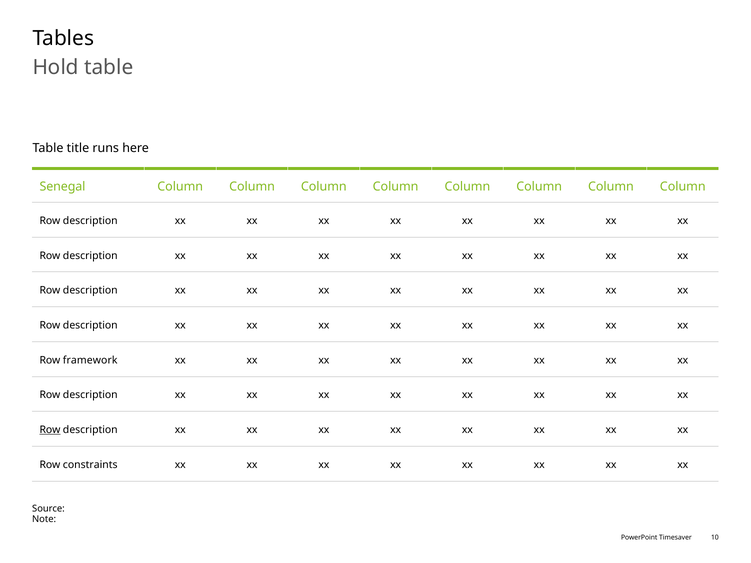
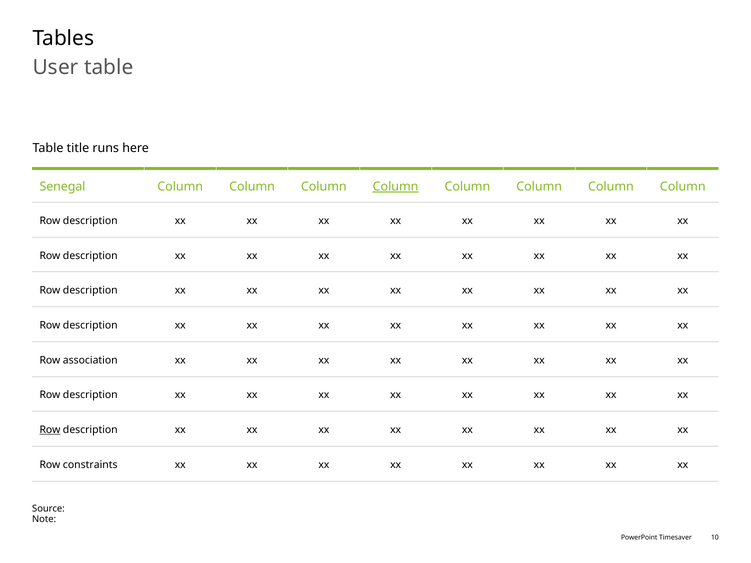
Hold: Hold -> User
Column at (396, 187) underline: none -> present
framework: framework -> association
